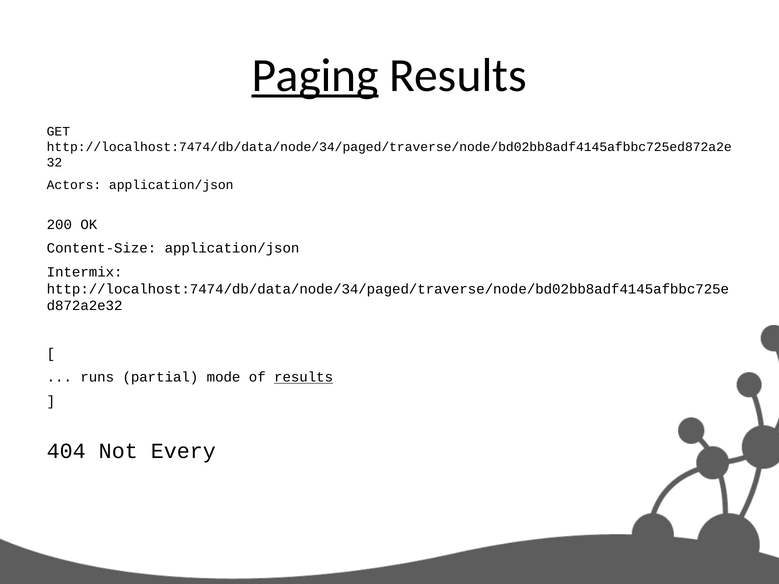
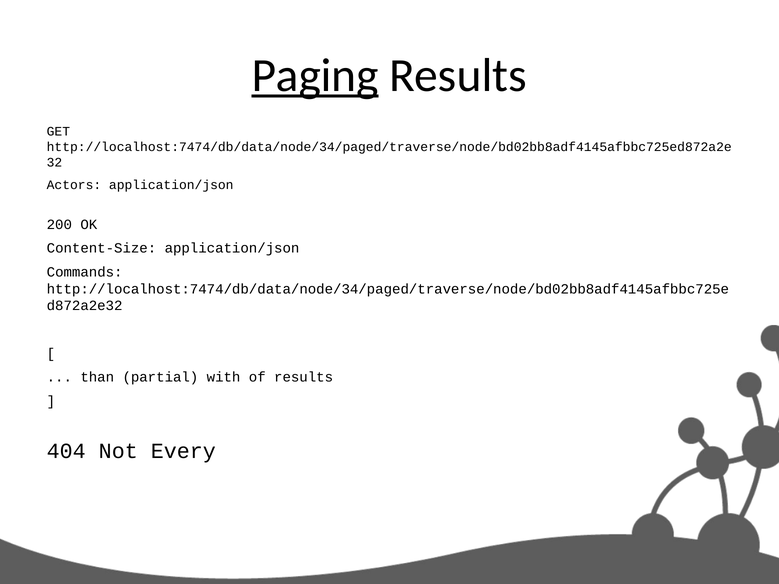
Intermix: Intermix -> Commands
runs: runs -> than
mode: mode -> with
results at (304, 377) underline: present -> none
